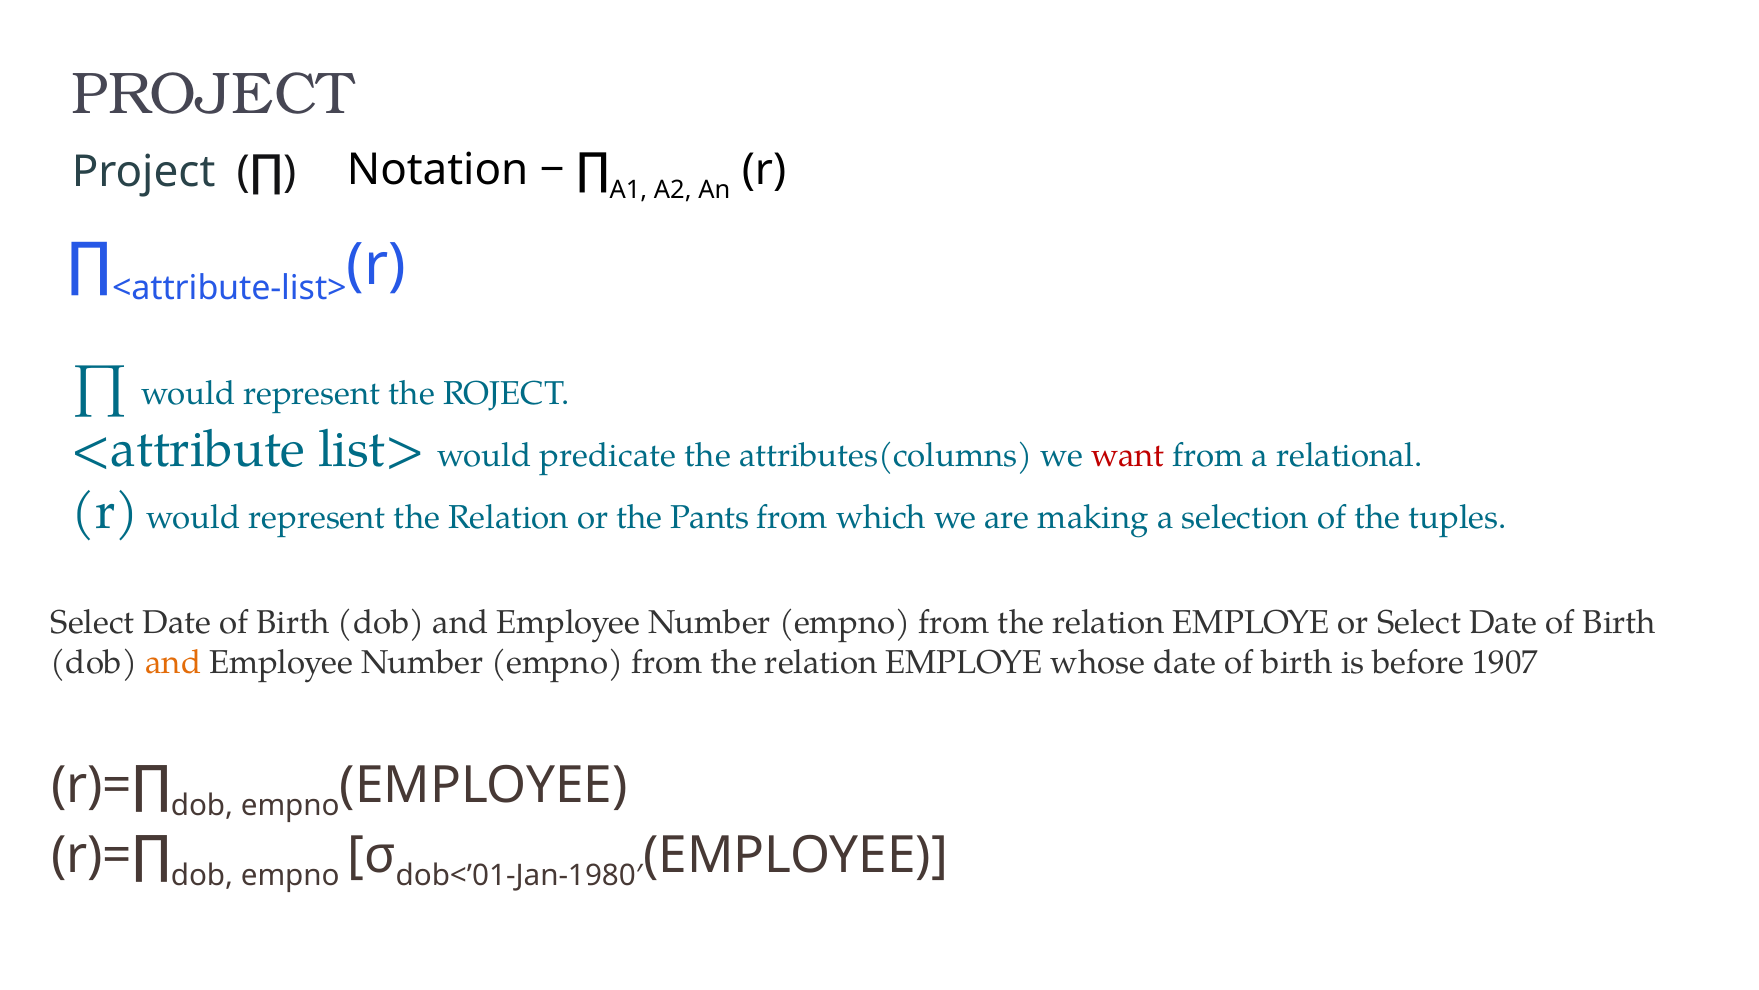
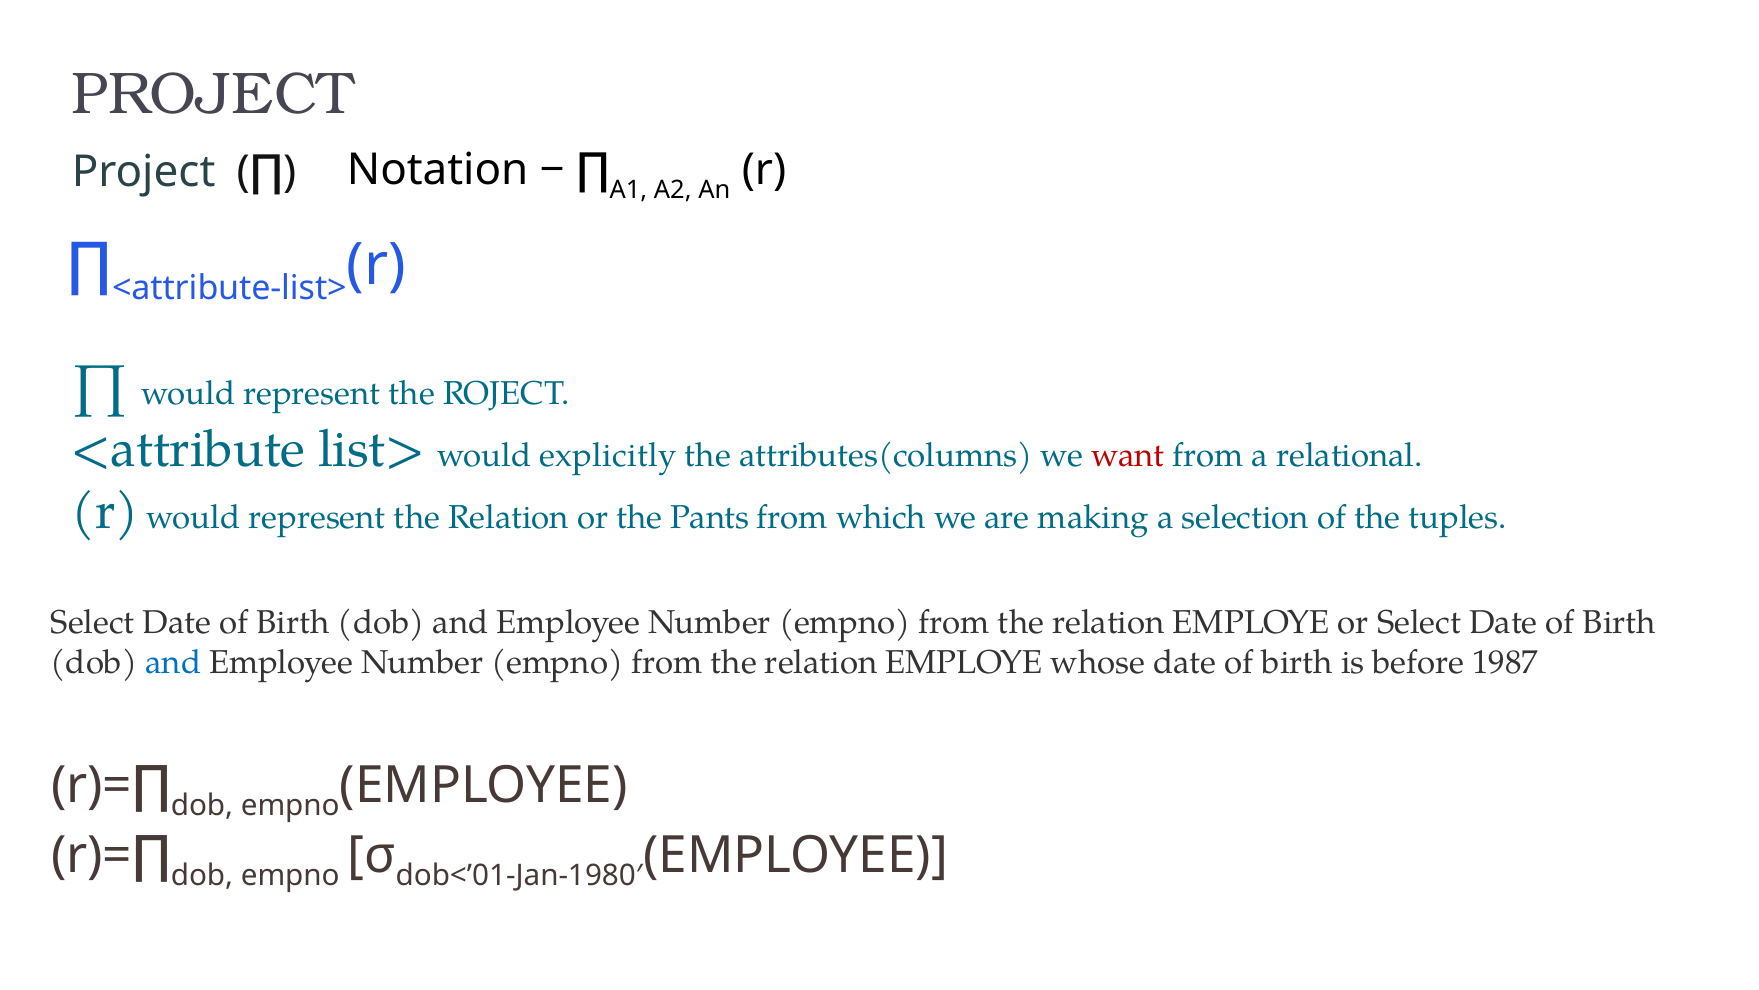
predicate: predicate -> explicitly
and at (173, 662) colour: orange -> blue
1907: 1907 -> 1987
